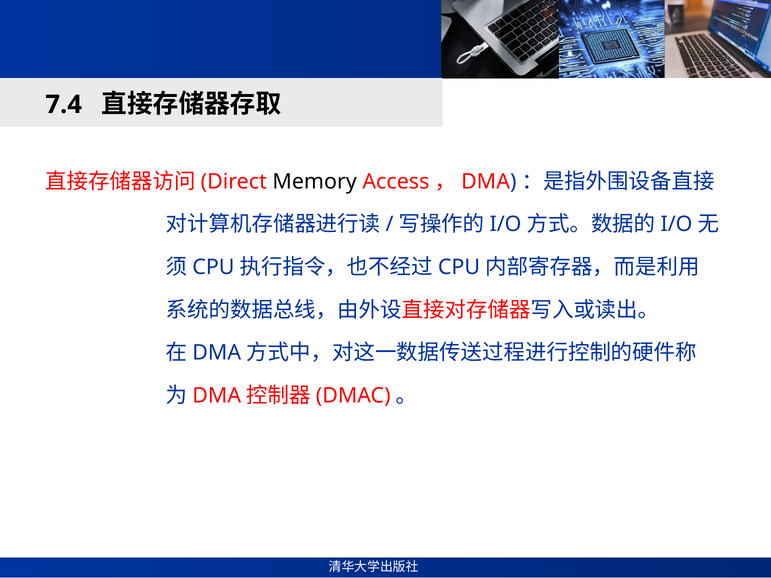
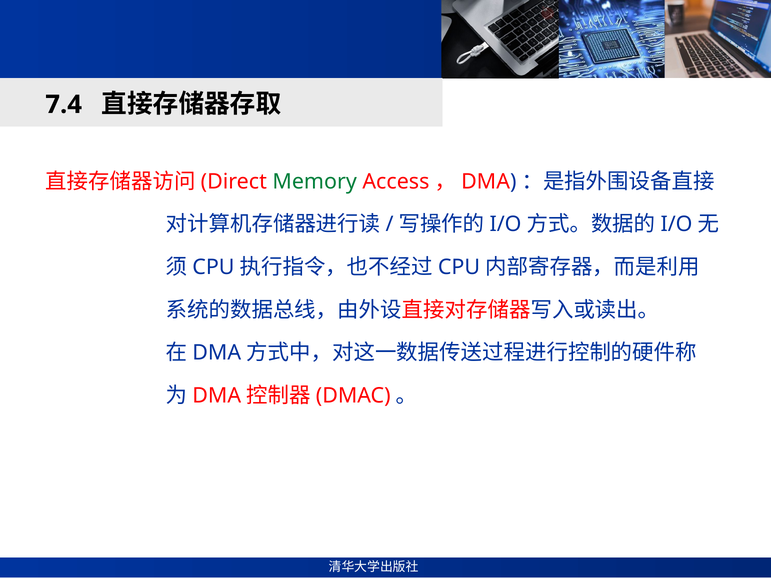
Memory colour: black -> green
